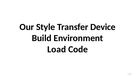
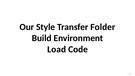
Device: Device -> Folder
